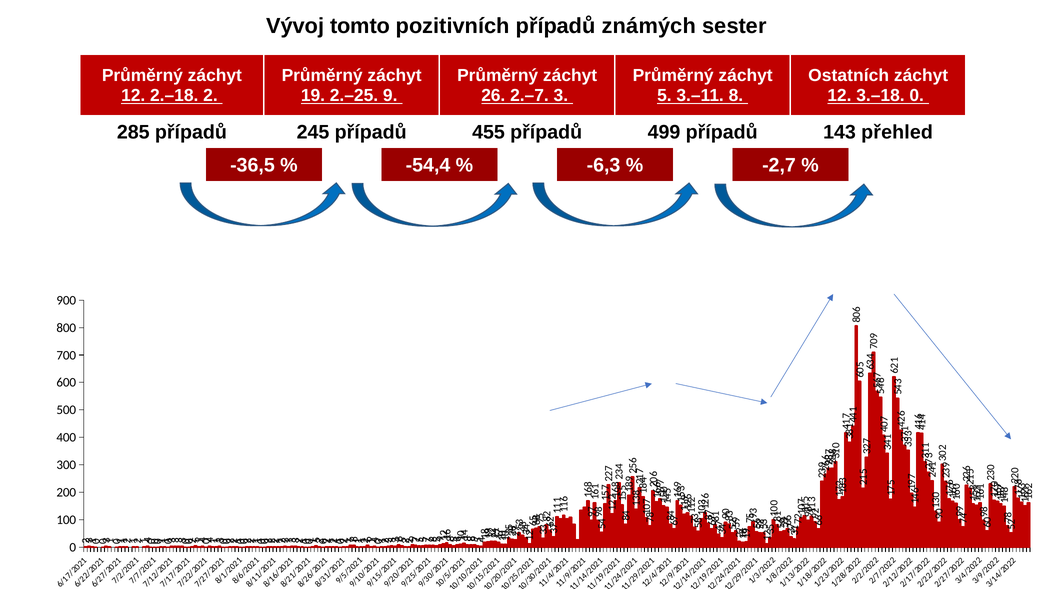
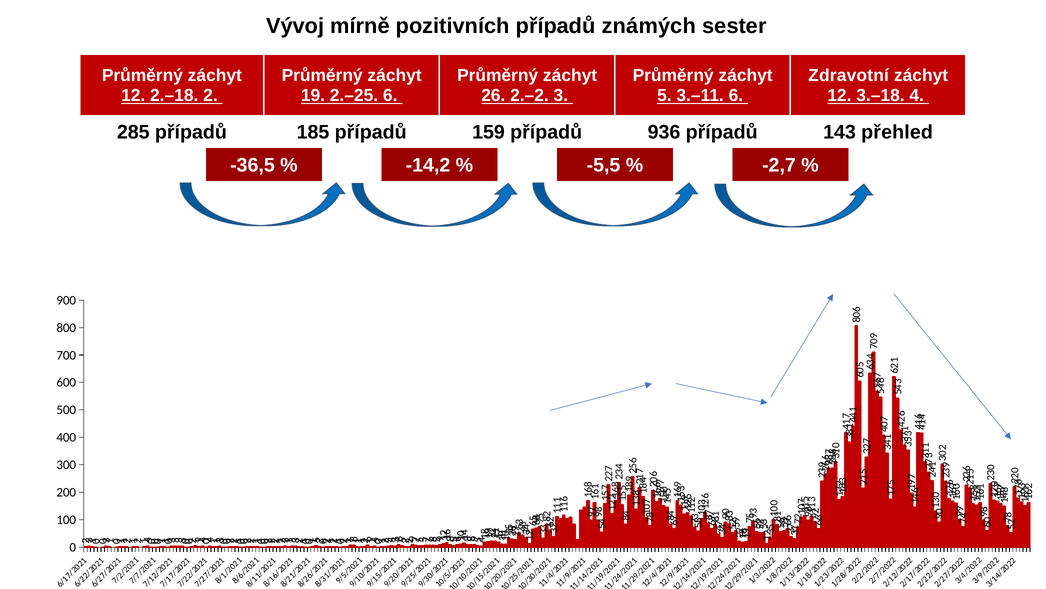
tomto: tomto -> mírně
Ostatních: Ostatních -> Zdravotní
2.–25 9: 9 -> 6
2.–7: 2.–7 -> 2.–2
3.–11 8: 8 -> 6
3.–18 0: 0 -> 4
245: 245 -> 185
455: 455 -> 159
499: 499 -> 936
-54,4: -54,4 -> -14,2
-6,3: -6,3 -> -5,5
